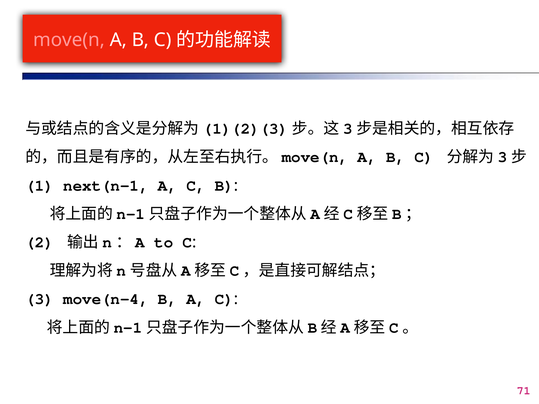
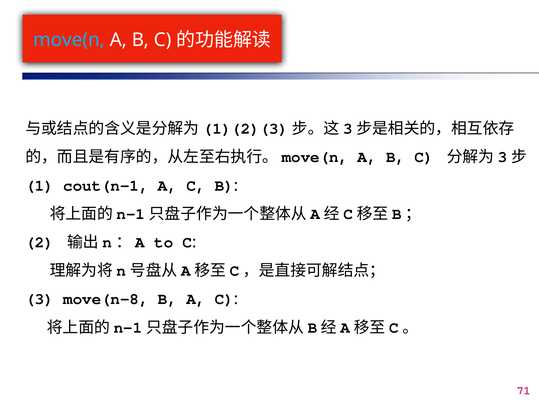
move(n colour: pink -> light blue
next(n-1: next(n-1 -> cout(n-1
move(n-4: move(n-4 -> move(n-8
